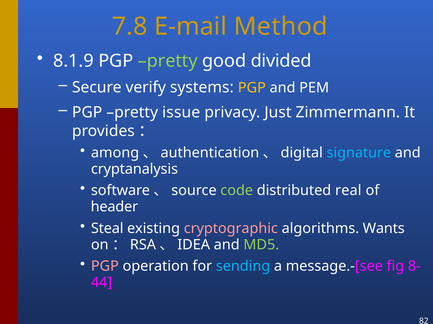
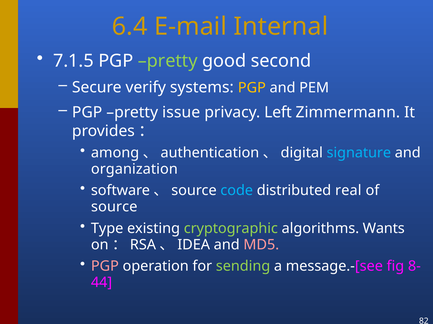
7.8: 7.8 -> 6.4
Method: Method -> Internal
8.1.9: 8.1.9 -> 7.1.5
divided: divided -> second
Just: Just -> Left
cryptanalysis: cryptanalysis -> organization
code colour: light green -> light blue
header at (114, 207): header -> source
Steal: Steal -> Type
cryptographic colour: pink -> light green
MD5 colour: light green -> pink
sending colour: light blue -> light green
